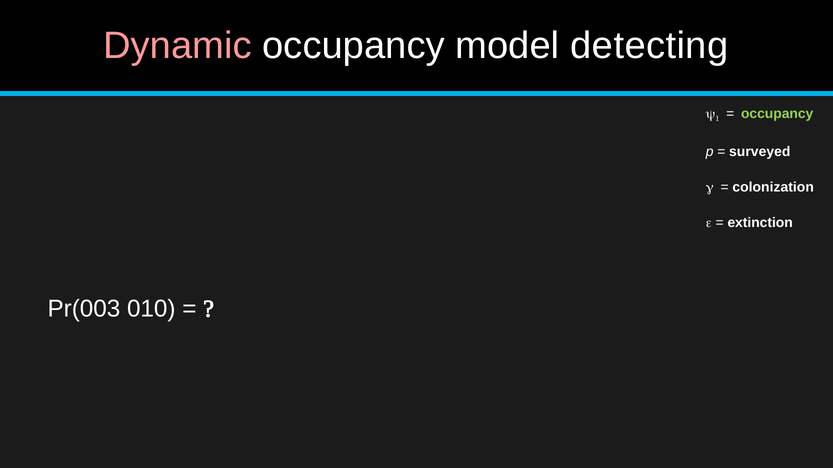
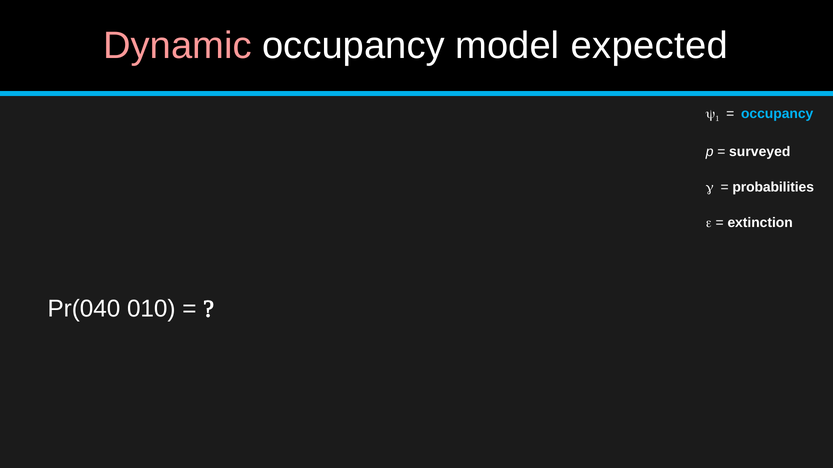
detecting: detecting -> expected
occupancy at (777, 114) colour: light green -> light blue
colonization: colonization -> probabilities
Pr(003: Pr(003 -> Pr(040
